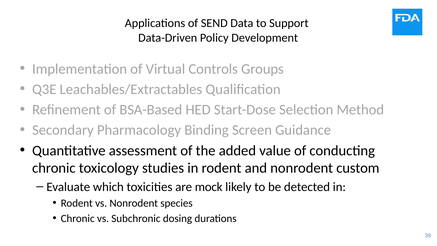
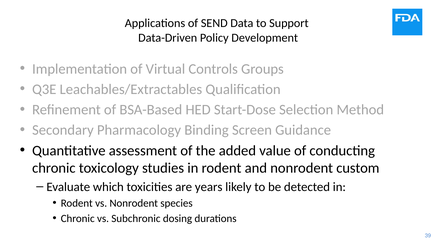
mock: mock -> years
